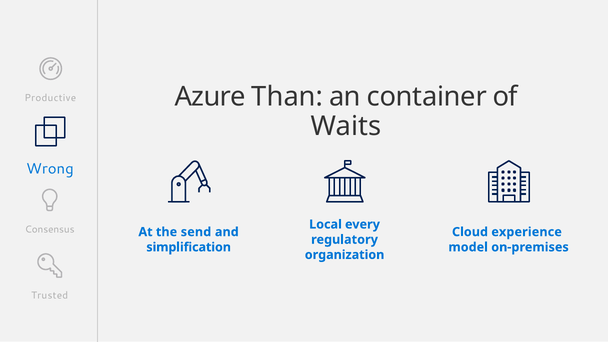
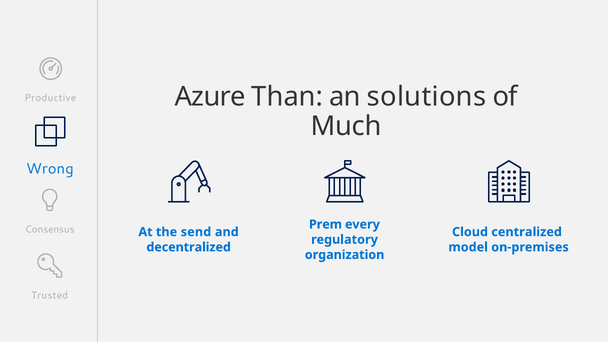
container: container -> solutions
Waits: Waits -> Much
Local: Local -> Prem
experience: experience -> centralized
simplification: simplification -> decentralized
